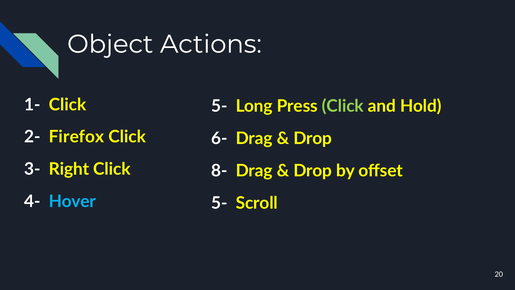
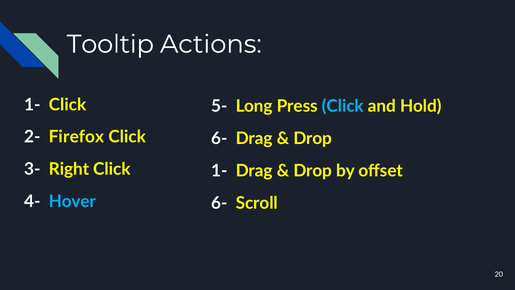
Object: Object -> Tooltip
Click at (343, 106) colour: light green -> light blue
8- at (219, 171): 8- -> 1-
5- at (219, 203): 5- -> 6-
